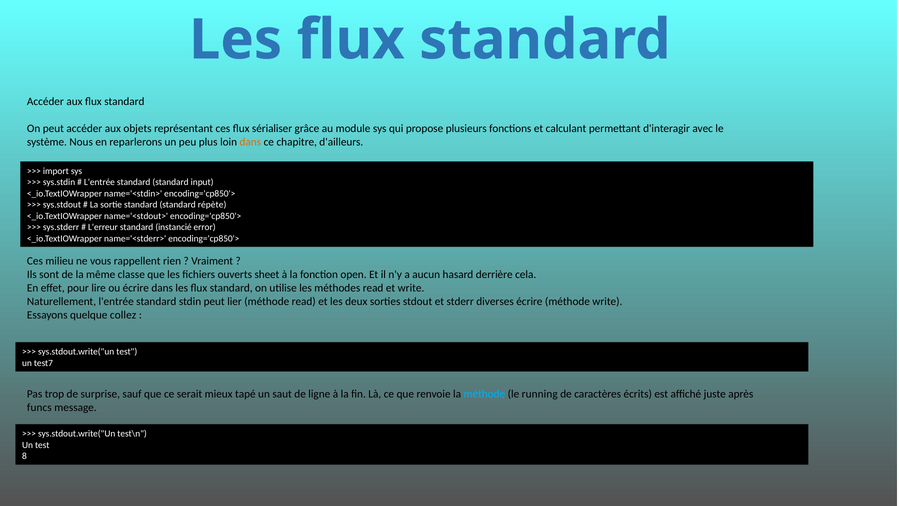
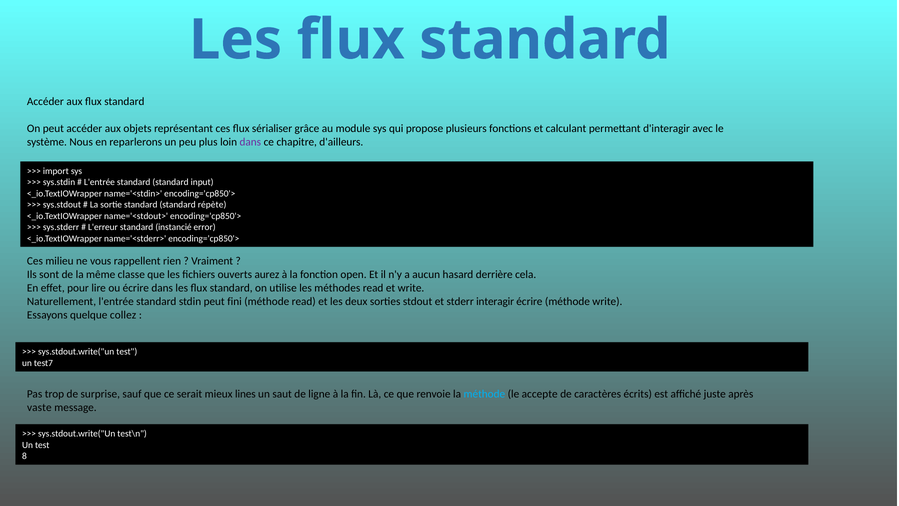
dans at (250, 142) colour: orange -> purple
sheet: sheet -> aurez
lier: lier -> fini
diverses: diverses -> interagir
tapé: tapé -> lines
running: running -> accepte
funcs: funcs -> vaste
